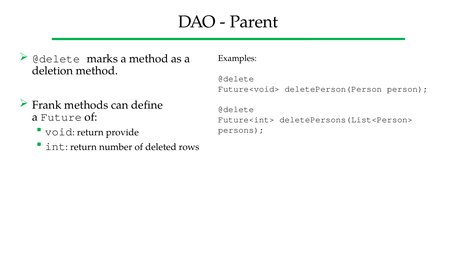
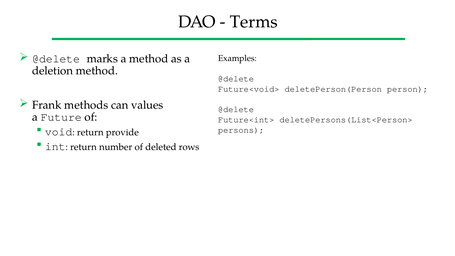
Parent: Parent -> Terms
define: define -> values
